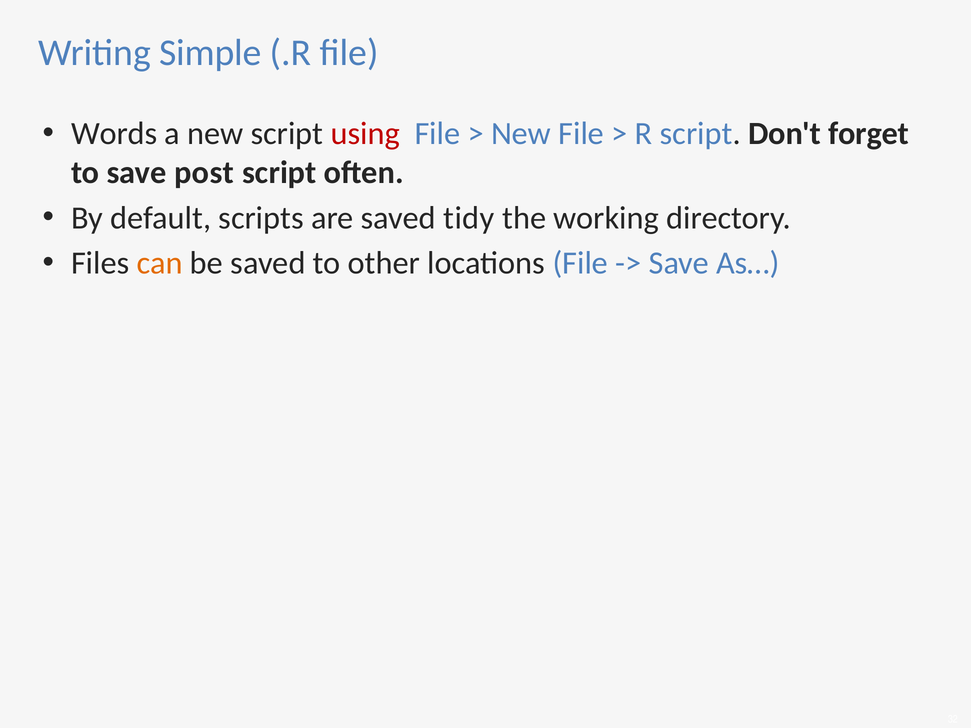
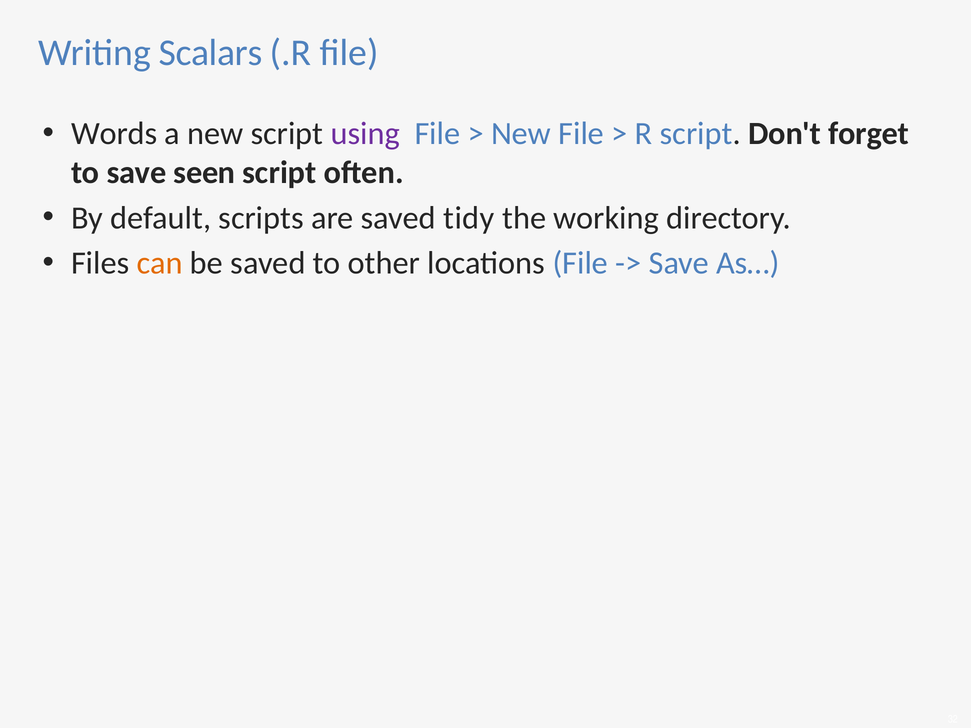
Simple: Simple -> Scalars
using colour: red -> purple
post: post -> seen
